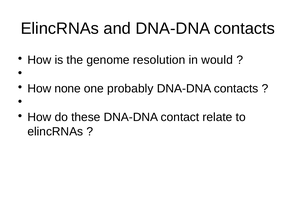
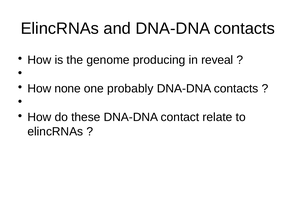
resolution: resolution -> producing
would: would -> reveal
